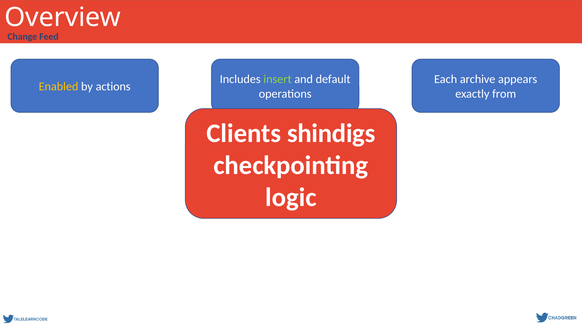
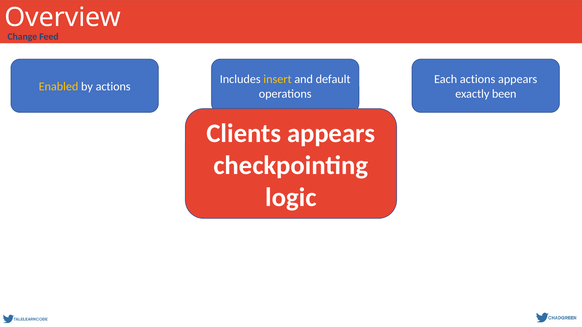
insert colour: light green -> yellow
Each archive: archive -> actions
from: from -> been
Clients shindigs: shindigs -> appears
